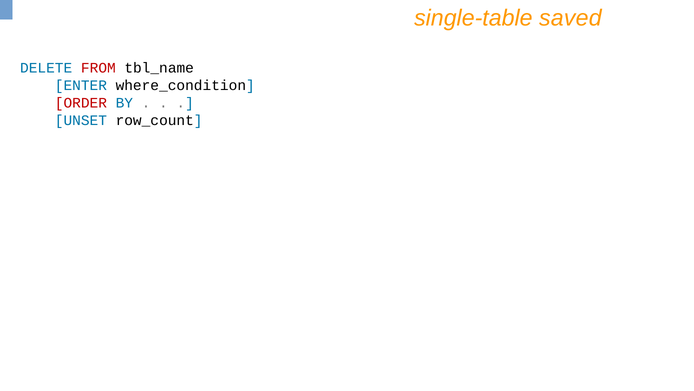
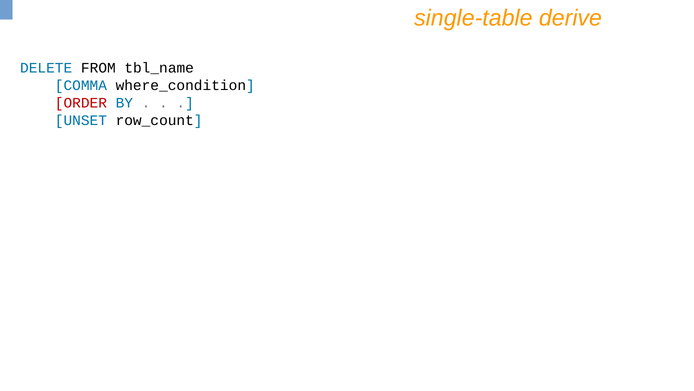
saved: saved -> derive
FROM colour: red -> black
ENTER: ENTER -> COMMA
